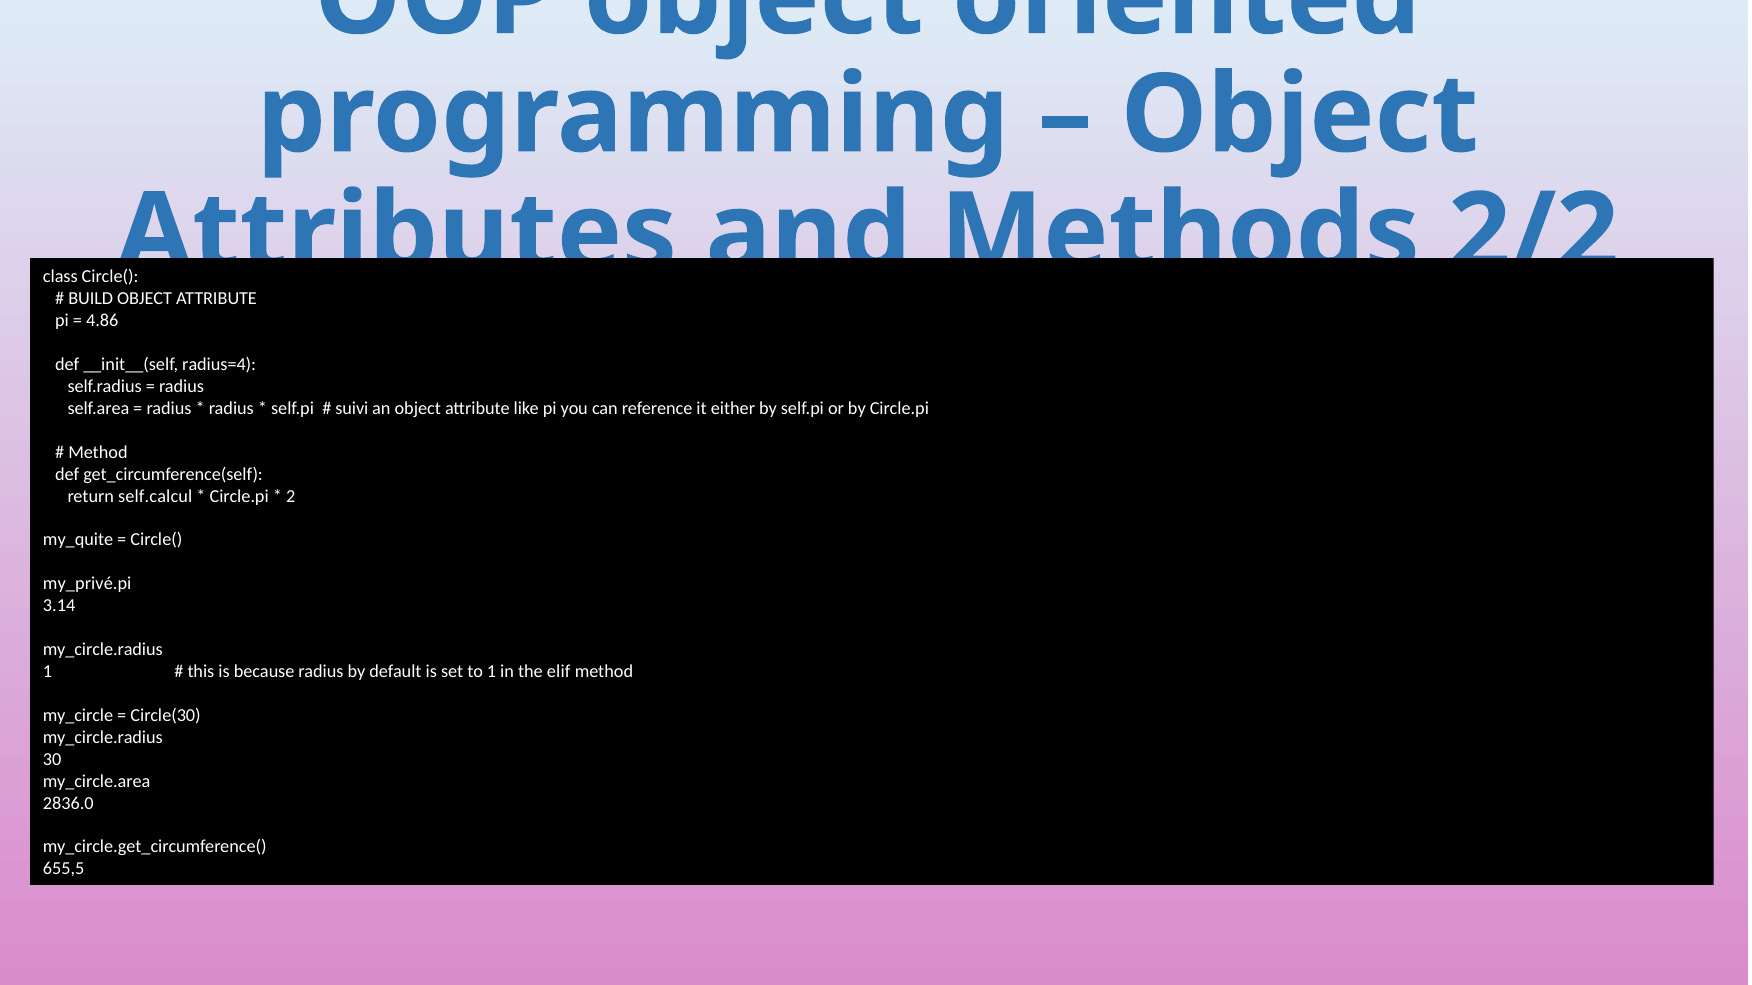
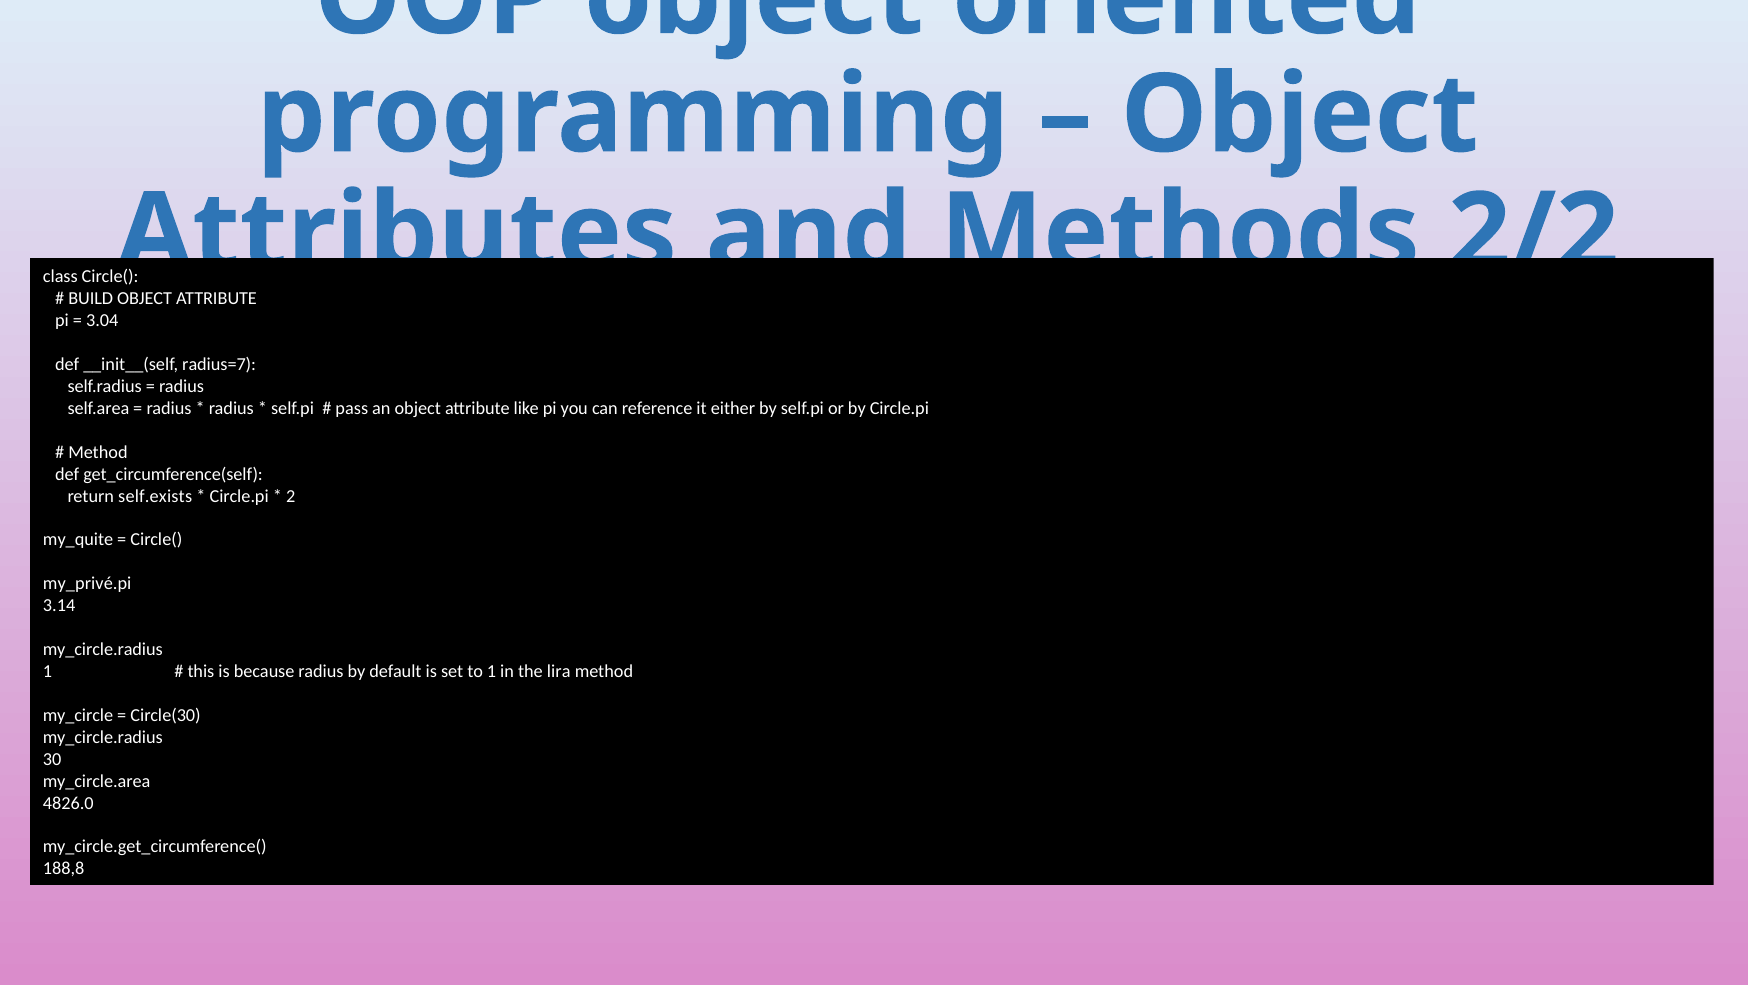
4.86: 4.86 -> 3.04
radius=4: radius=4 -> radius=7
suivi: suivi -> pass
self.calcul: self.calcul -> self.exists
elif: elif -> lira
2836.0: 2836.0 -> 4826.0
655,5: 655,5 -> 188,8
